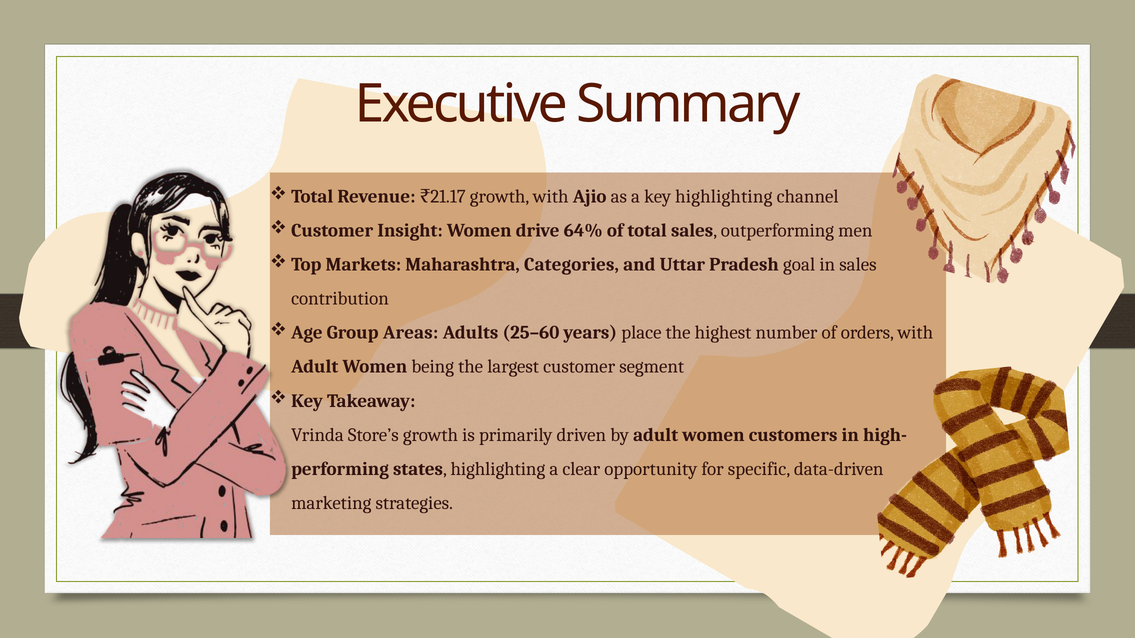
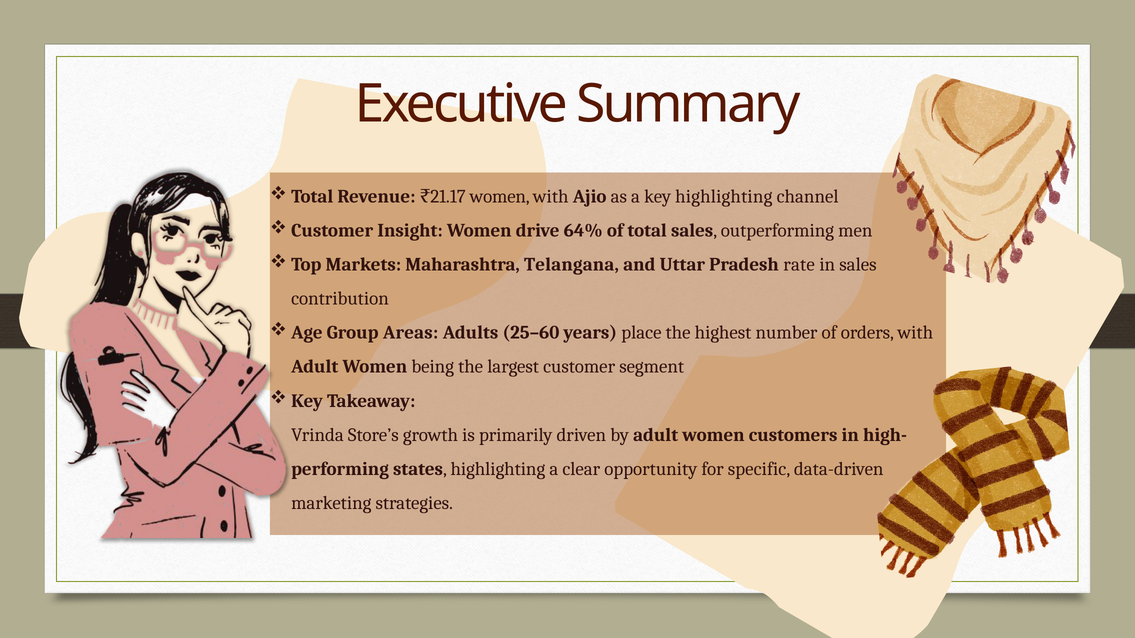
growth at (500, 197): growth -> women
Categories: Categories -> Telangana
goal: goal -> rate
